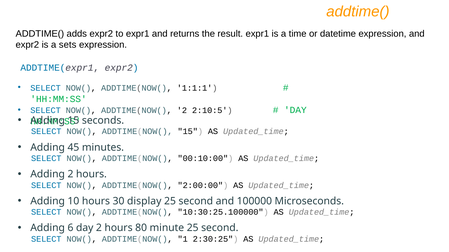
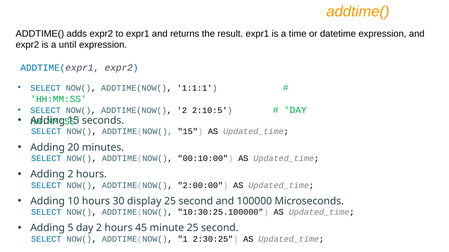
sets: sets -> until
45: 45 -> 20
6: 6 -> 5
80: 80 -> 45
